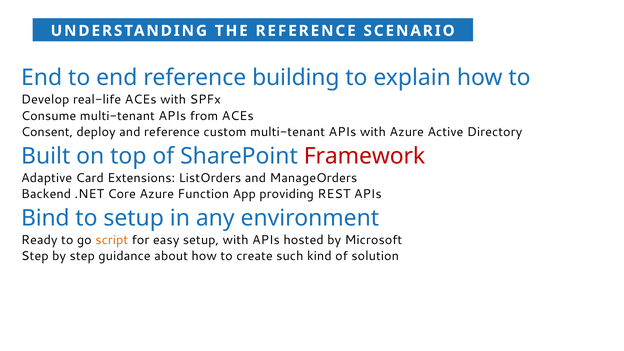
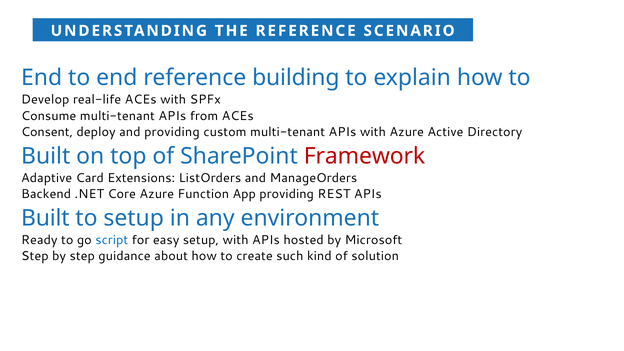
and reference: reference -> providing
Bind at (45, 218): Bind -> Built
script colour: orange -> blue
